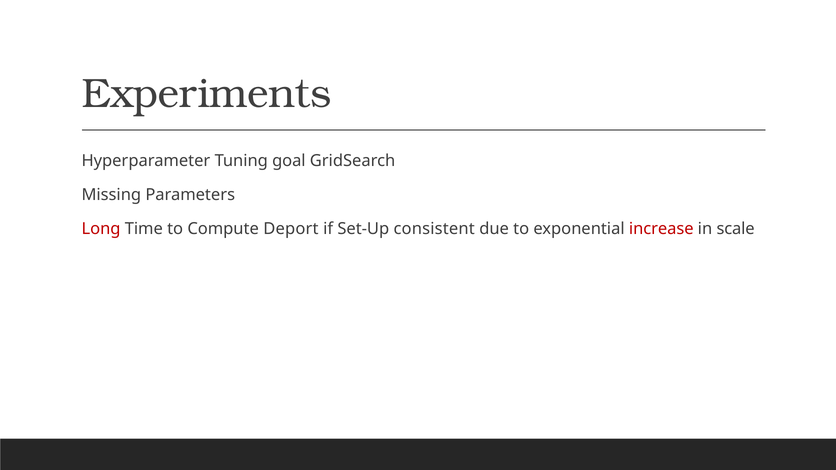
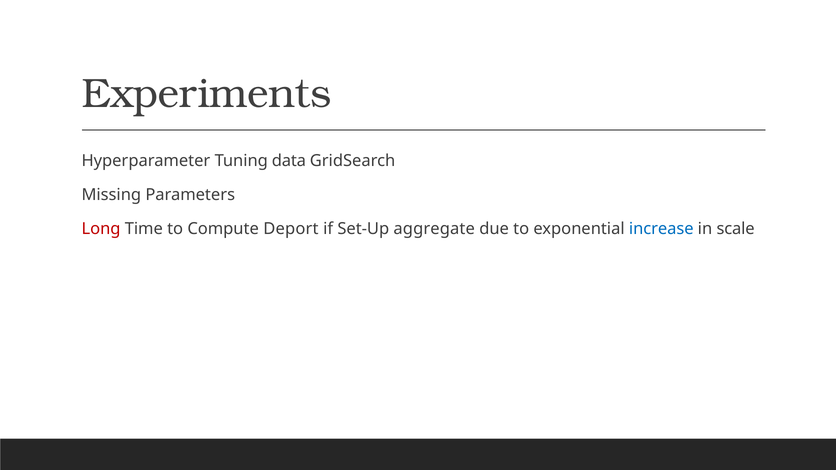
goal: goal -> data
consistent: consistent -> aggregate
increase colour: red -> blue
